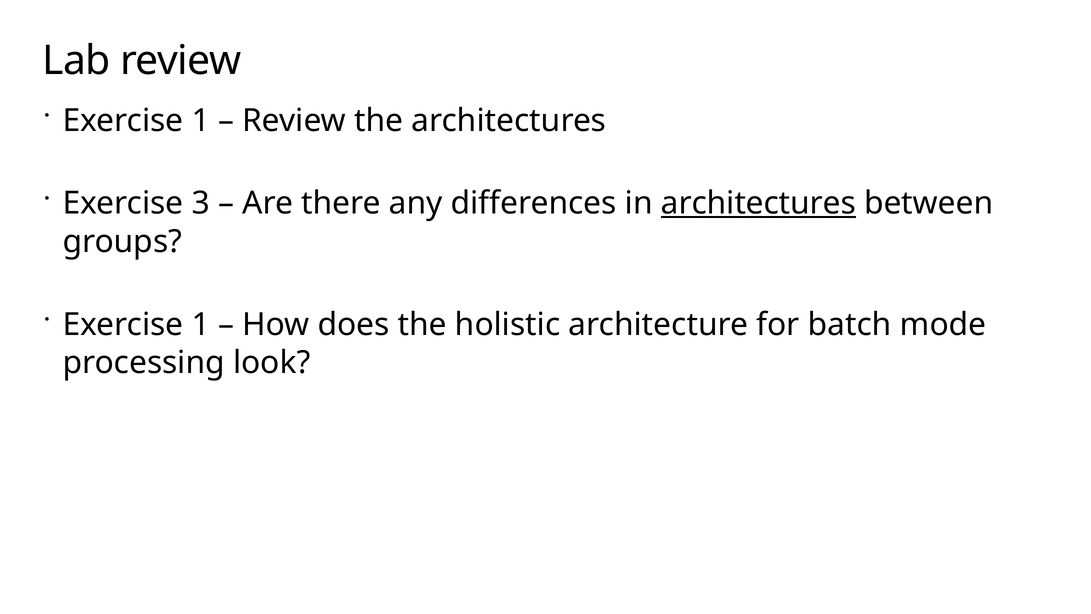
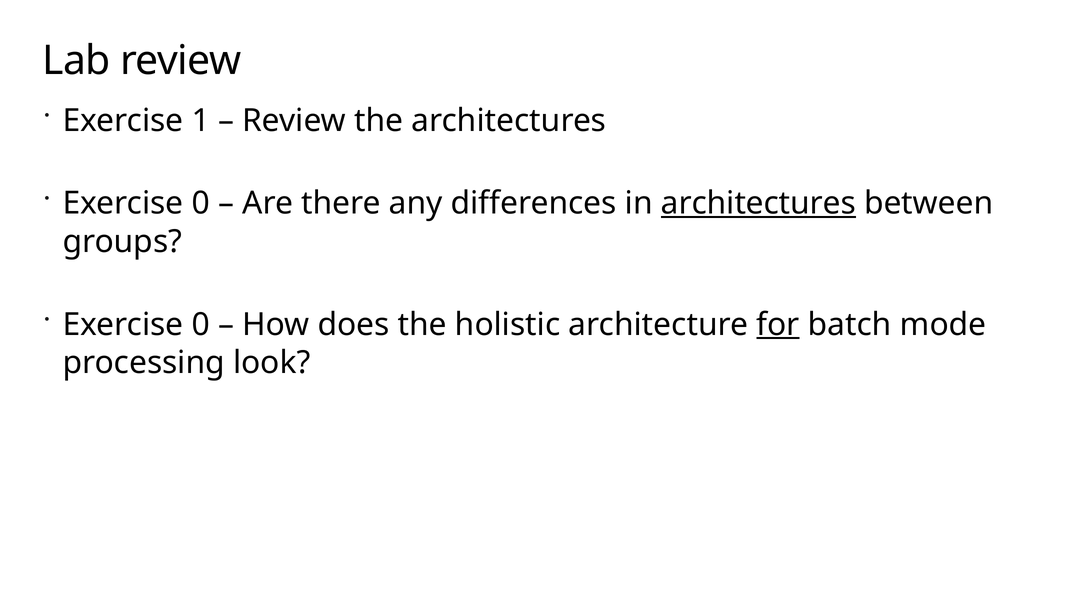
3 at (201, 203): 3 -> 0
1 at (201, 324): 1 -> 0
for underline: none -> present
